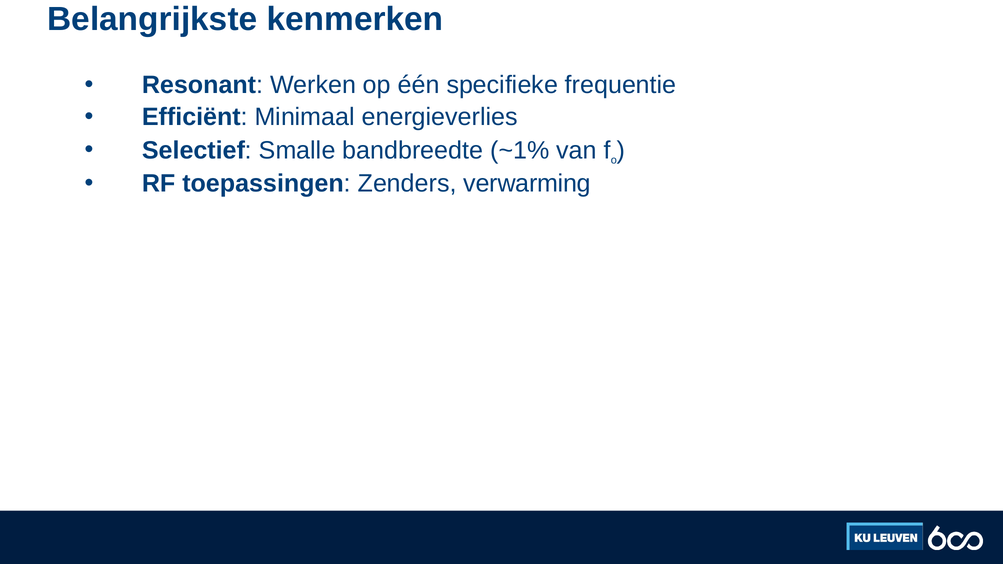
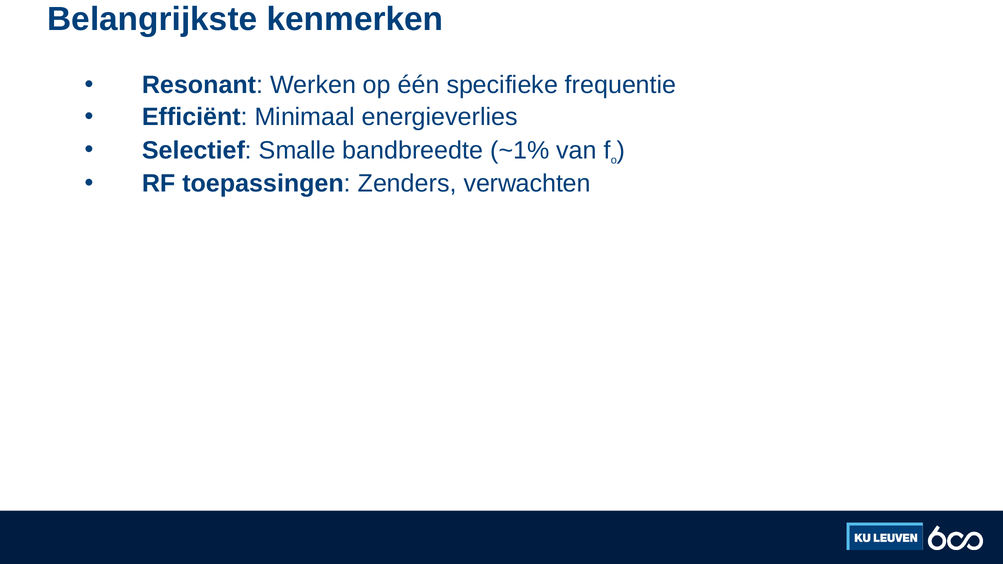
verwarming: verwarming -> verwachten
